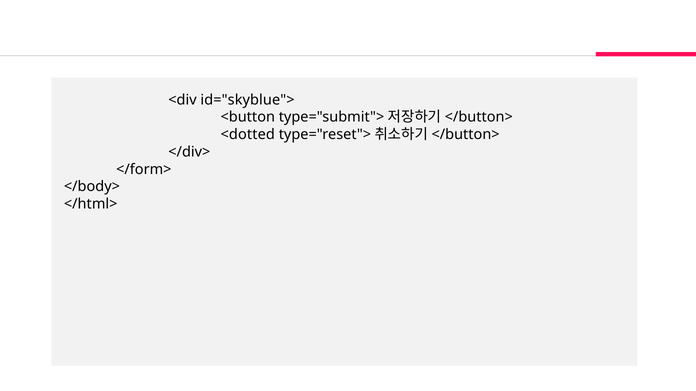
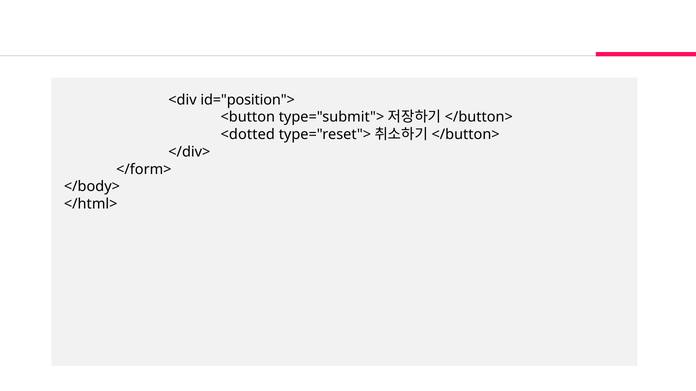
id="skyblue">: id="skyblue"> -> id="position">
